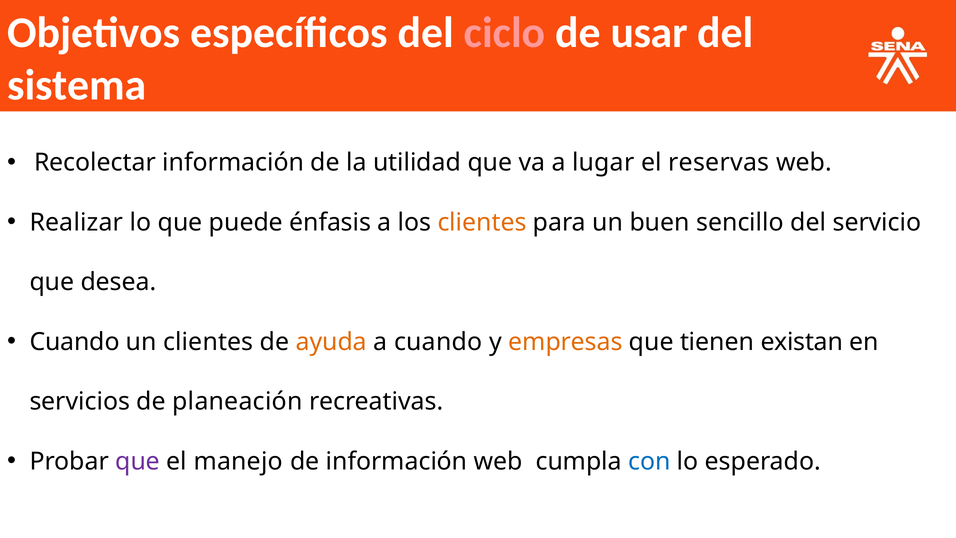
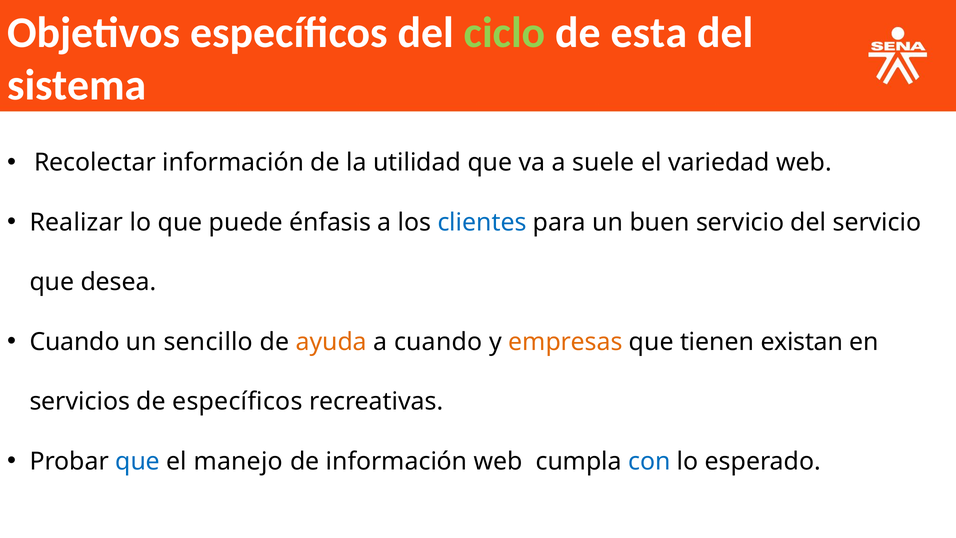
ciclo colour: pink -> light green
usar: usar -> esta
lugar: lugar -> suele
reservas: reservas -> variedad
clientes at (482, 222) colour: orange -> blue
buen sencillo: sencillo -> servicio
un clientes: clientes -> sencillo
de planeación: planeación -> específicos
que at (138, 461) colour: purple -> blue
